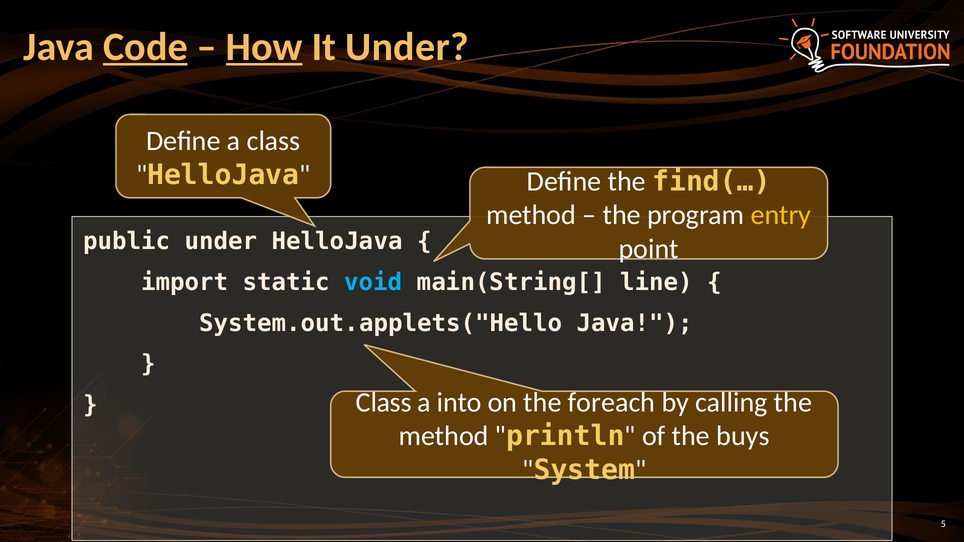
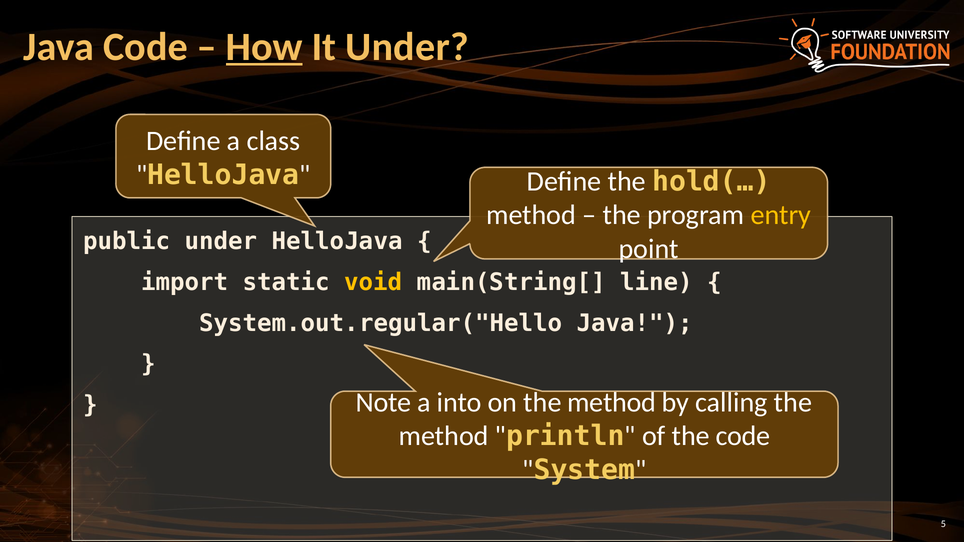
Code at (145, 47) underline: present -> none
find(…: find(… -> hold(…
void colour: light blue -> yellow
System.out.applets("Hello: System.out.applets("Hello -> System.out.regular("Hello
Class at (384, 403): Class -> Note
on the foreach: foreach -> method
the buys: buys -> code
